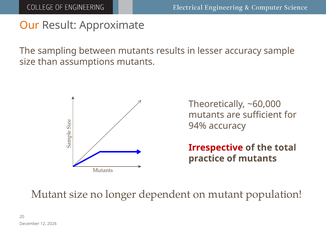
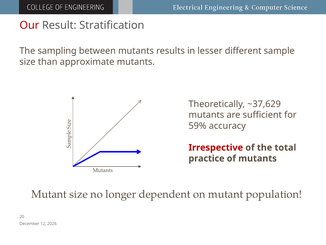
Our colour: orange -> red
Approximate: Approximate -> Stratification
lesser accuracy: accuracy -> different
assumptions: assumptions -> approximate
~60,000: ~60,000 -> ~37,629
94%: 94% -> 59%
